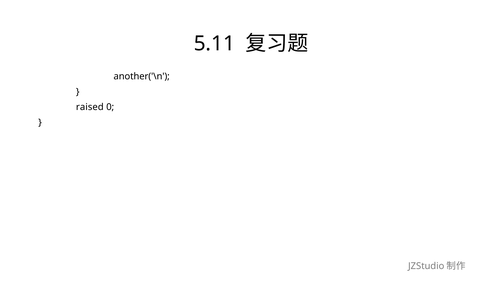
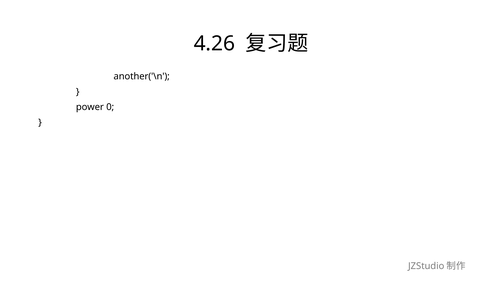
5.11: 5.11 -> 4.26
raised: raised -> power
